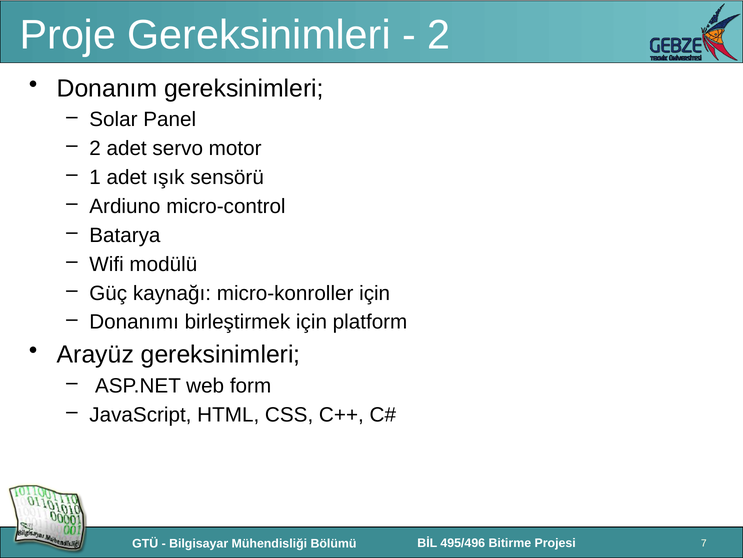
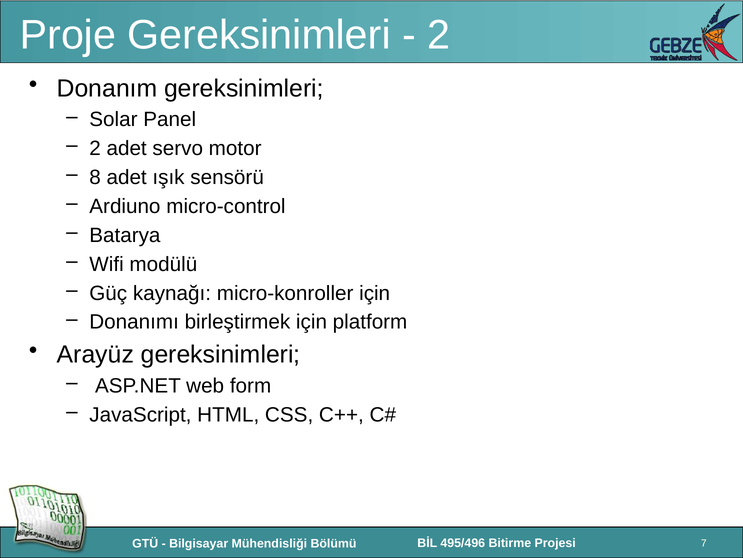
1: 1 -> 8
